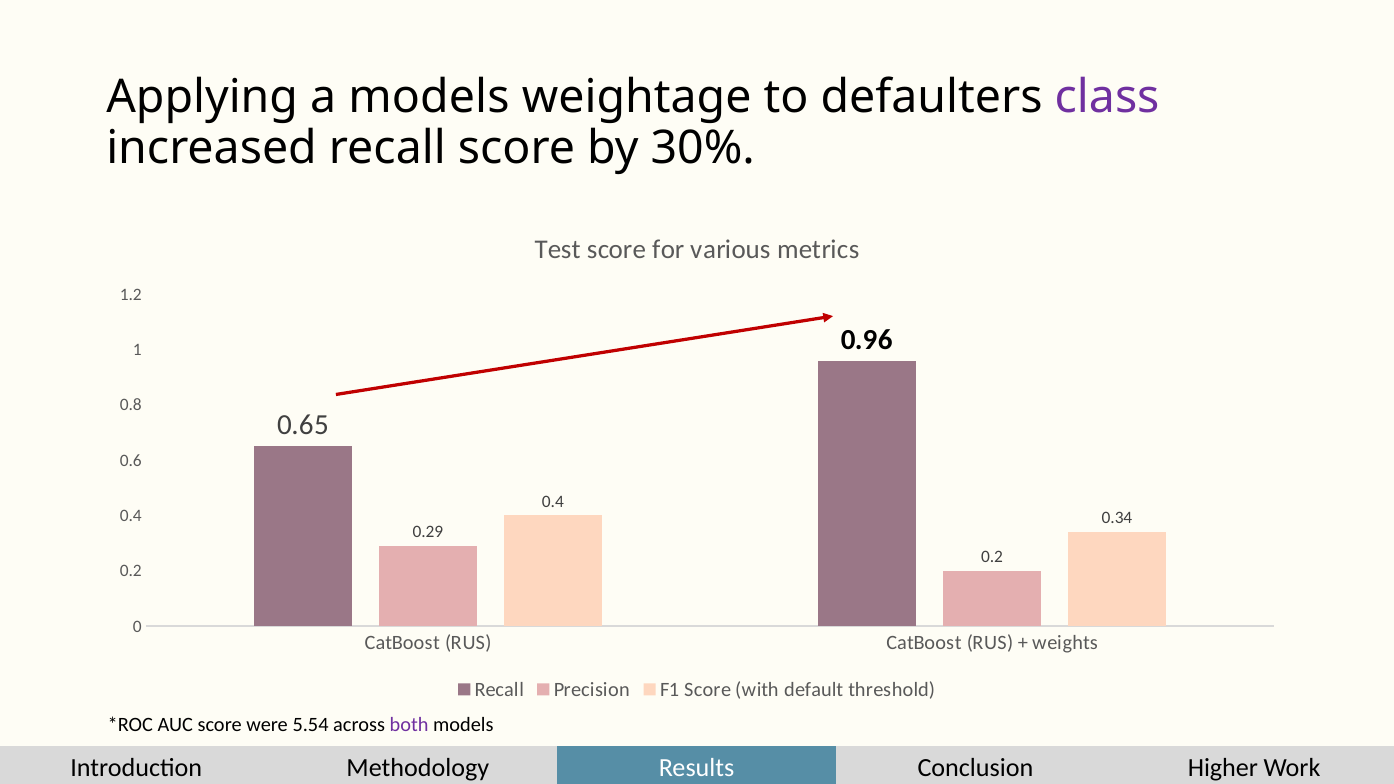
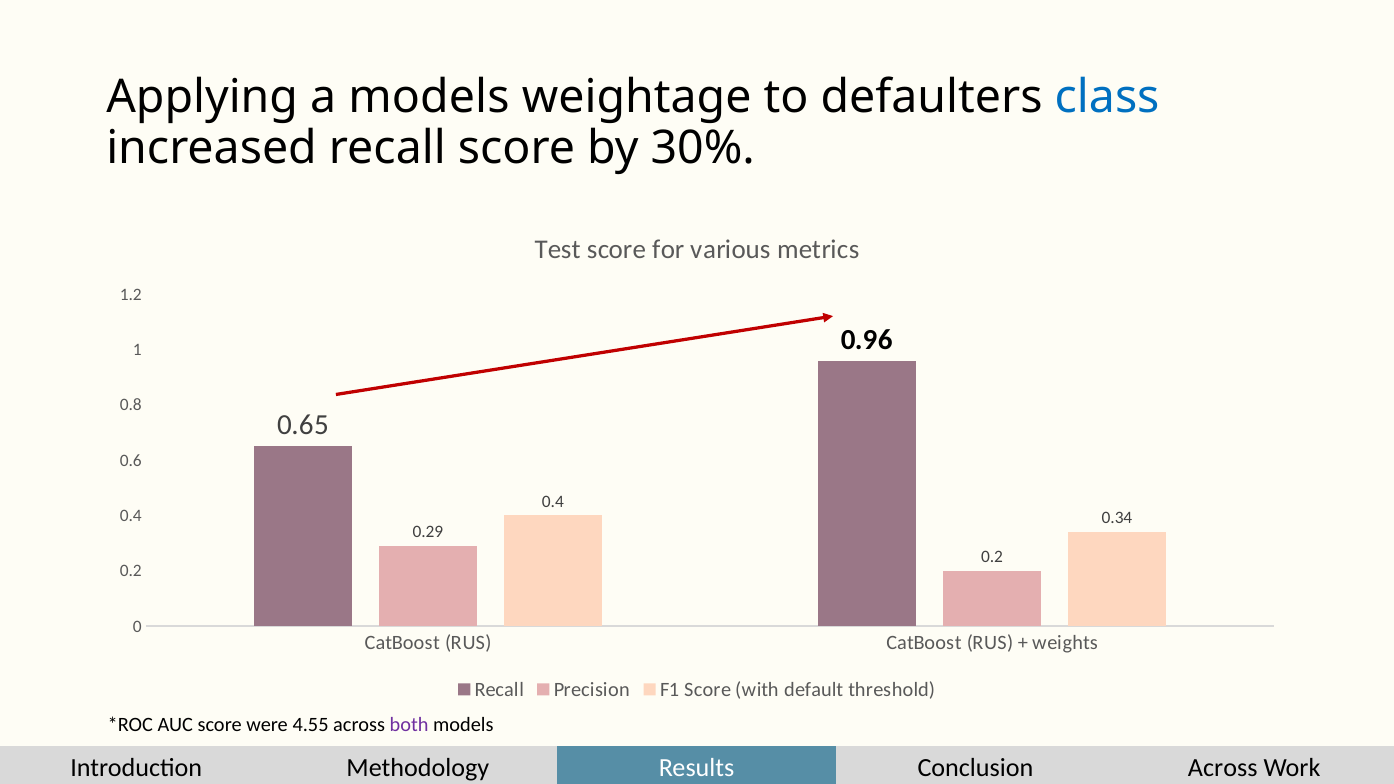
class colour: purple -> blue
5.54: 5.54 -> 4.55
Conclusion Higher: Higher -> Across
